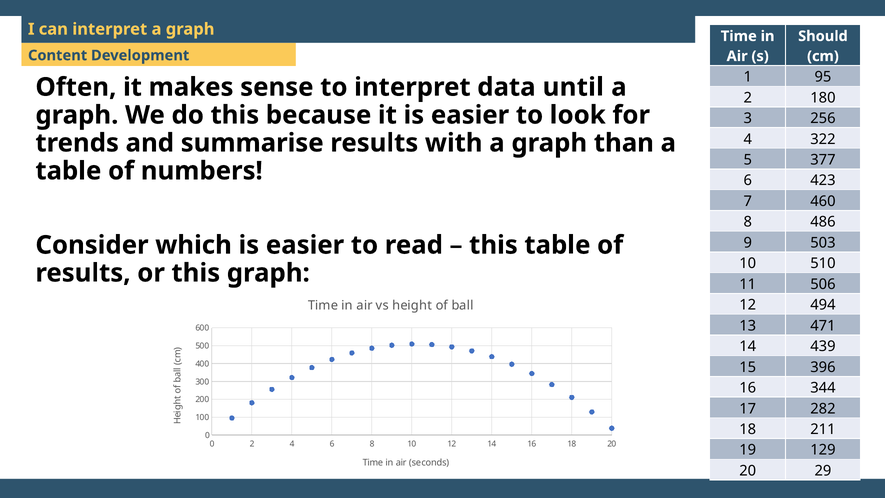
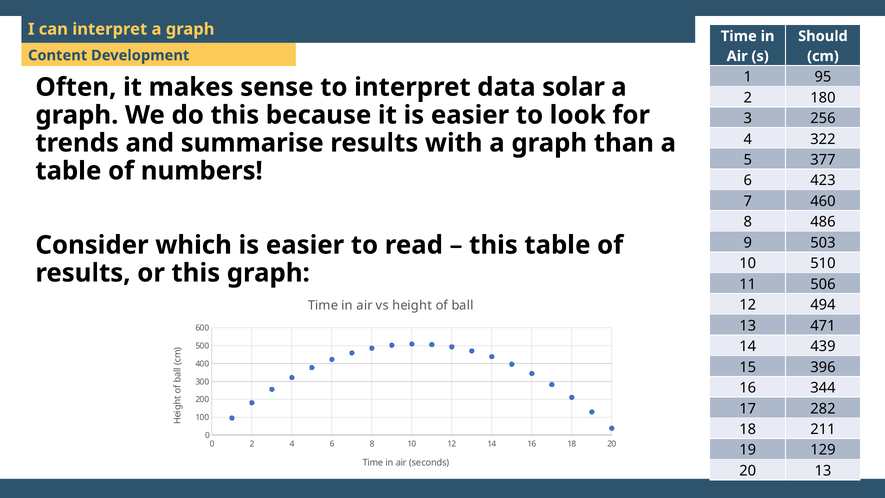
until: until -> solar
20 29: 29 -> 13
